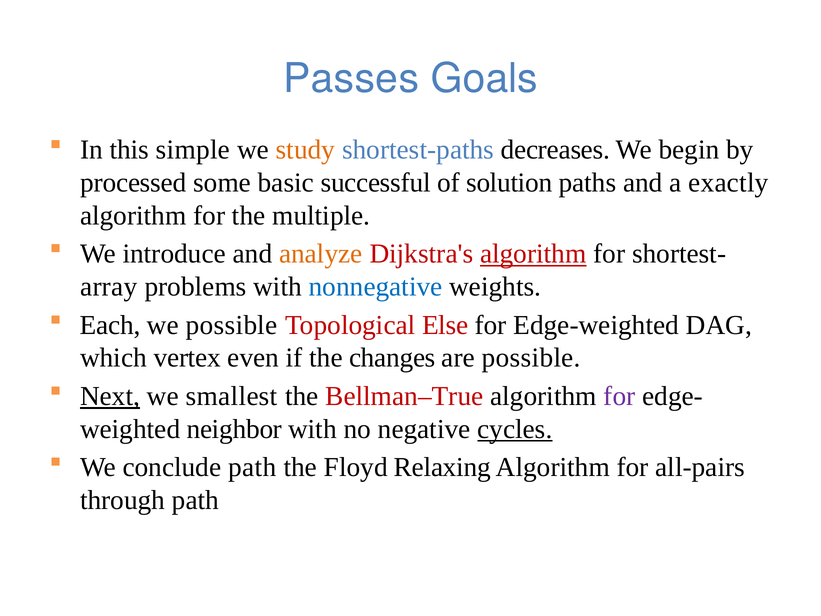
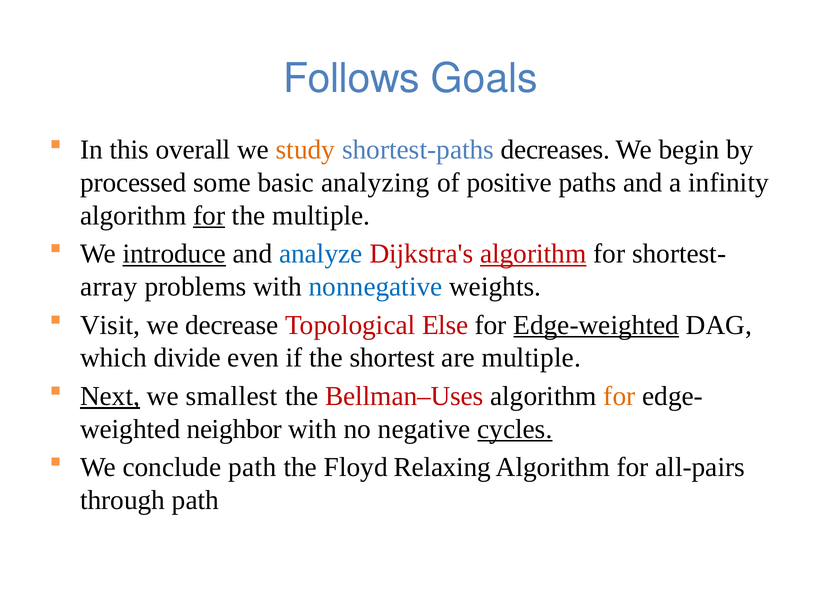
Passes: Passes -> Follows
simple: simple -> overall
successful: successful -> analyzing
solution: solution -> positive
exactly: exactly -> infinity
for at (209, 215) underline: none -> present
introduce underline: none -> present
analyze colour: orange -> blue
Each: Each -> Visit
we possible: possible -> decrease
Edge-weighted underline: none -> present
vertex: vertex -> divide
changes: changes -> shortest
are possible: possible -> multiple
Bellman–True: Bellman–True -> Bellman–Uses
for at (619, 396) colour: purple -> orange
